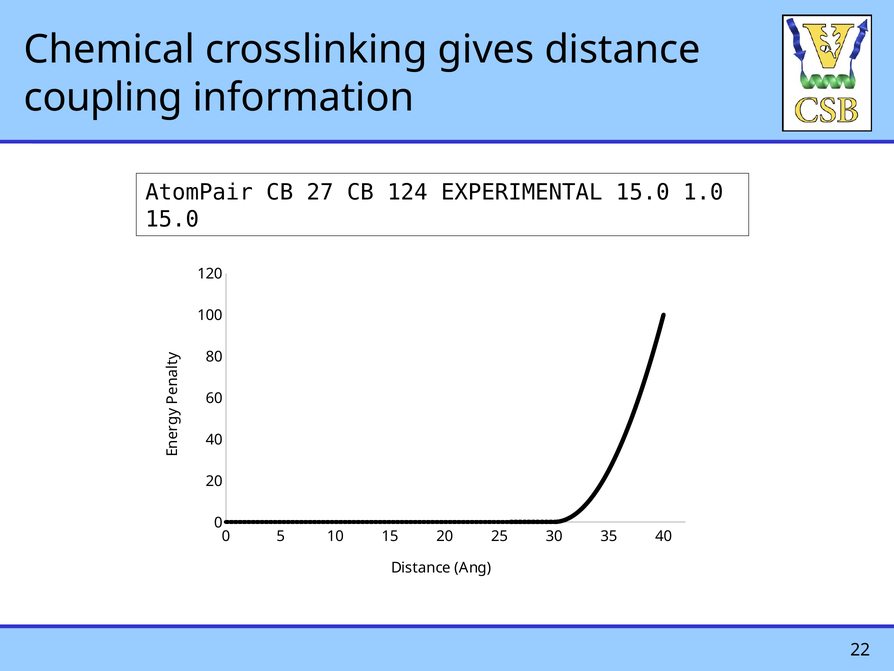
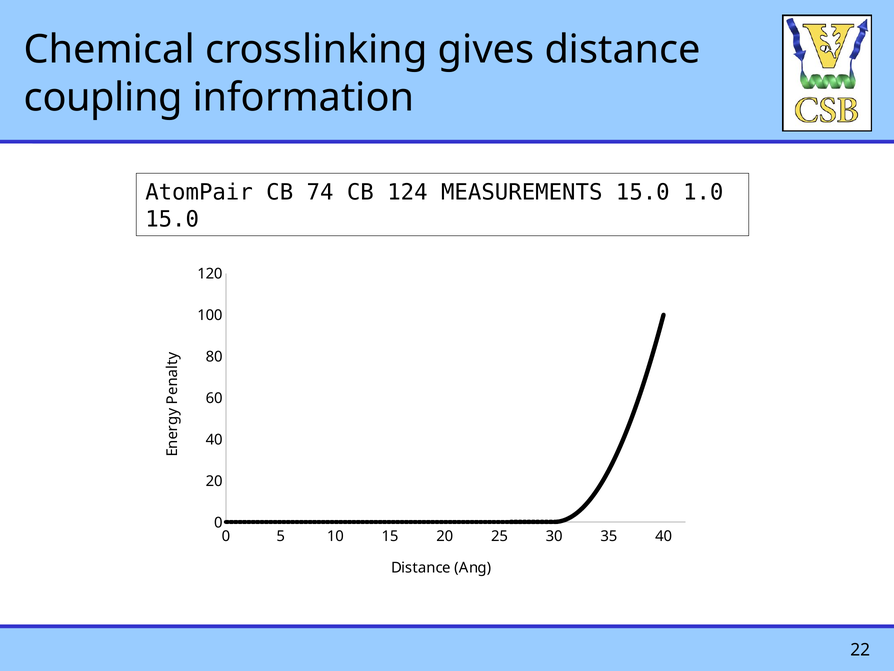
27: 27 -> 74
EXPERIMENTAL: EXPERIMENTAL -> MEASUREMENTS
